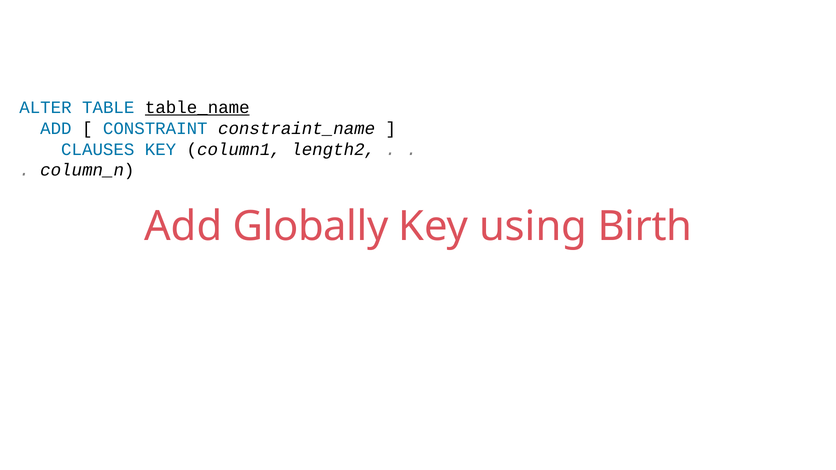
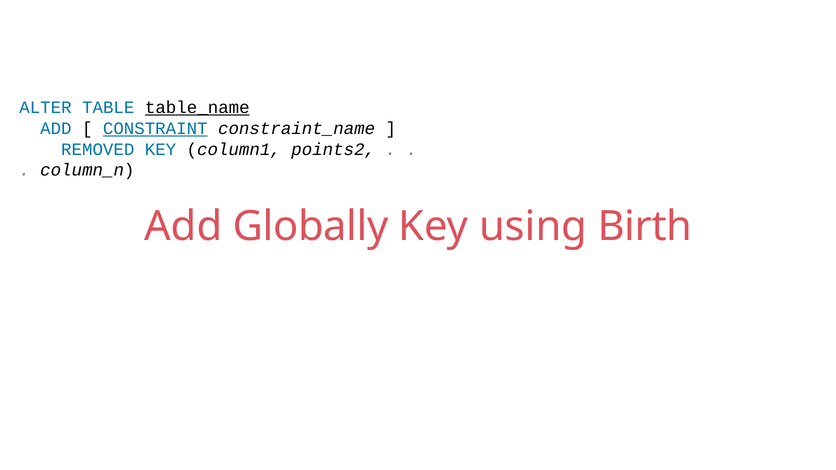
CONSTRAINT underline: none -> present
CLAUSES: CLAUSES -> REMOVED
length2: length2 -> points2
